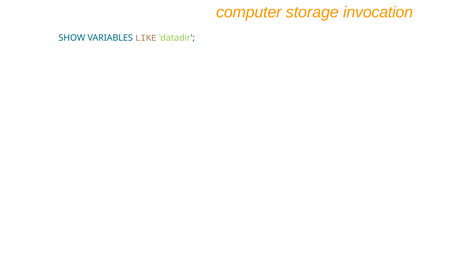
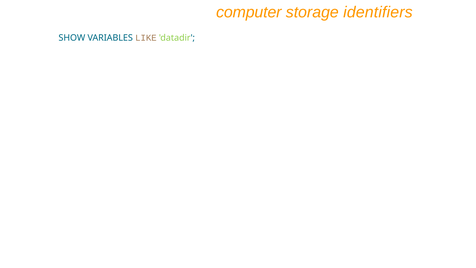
invocation: invocation -> identifiers
